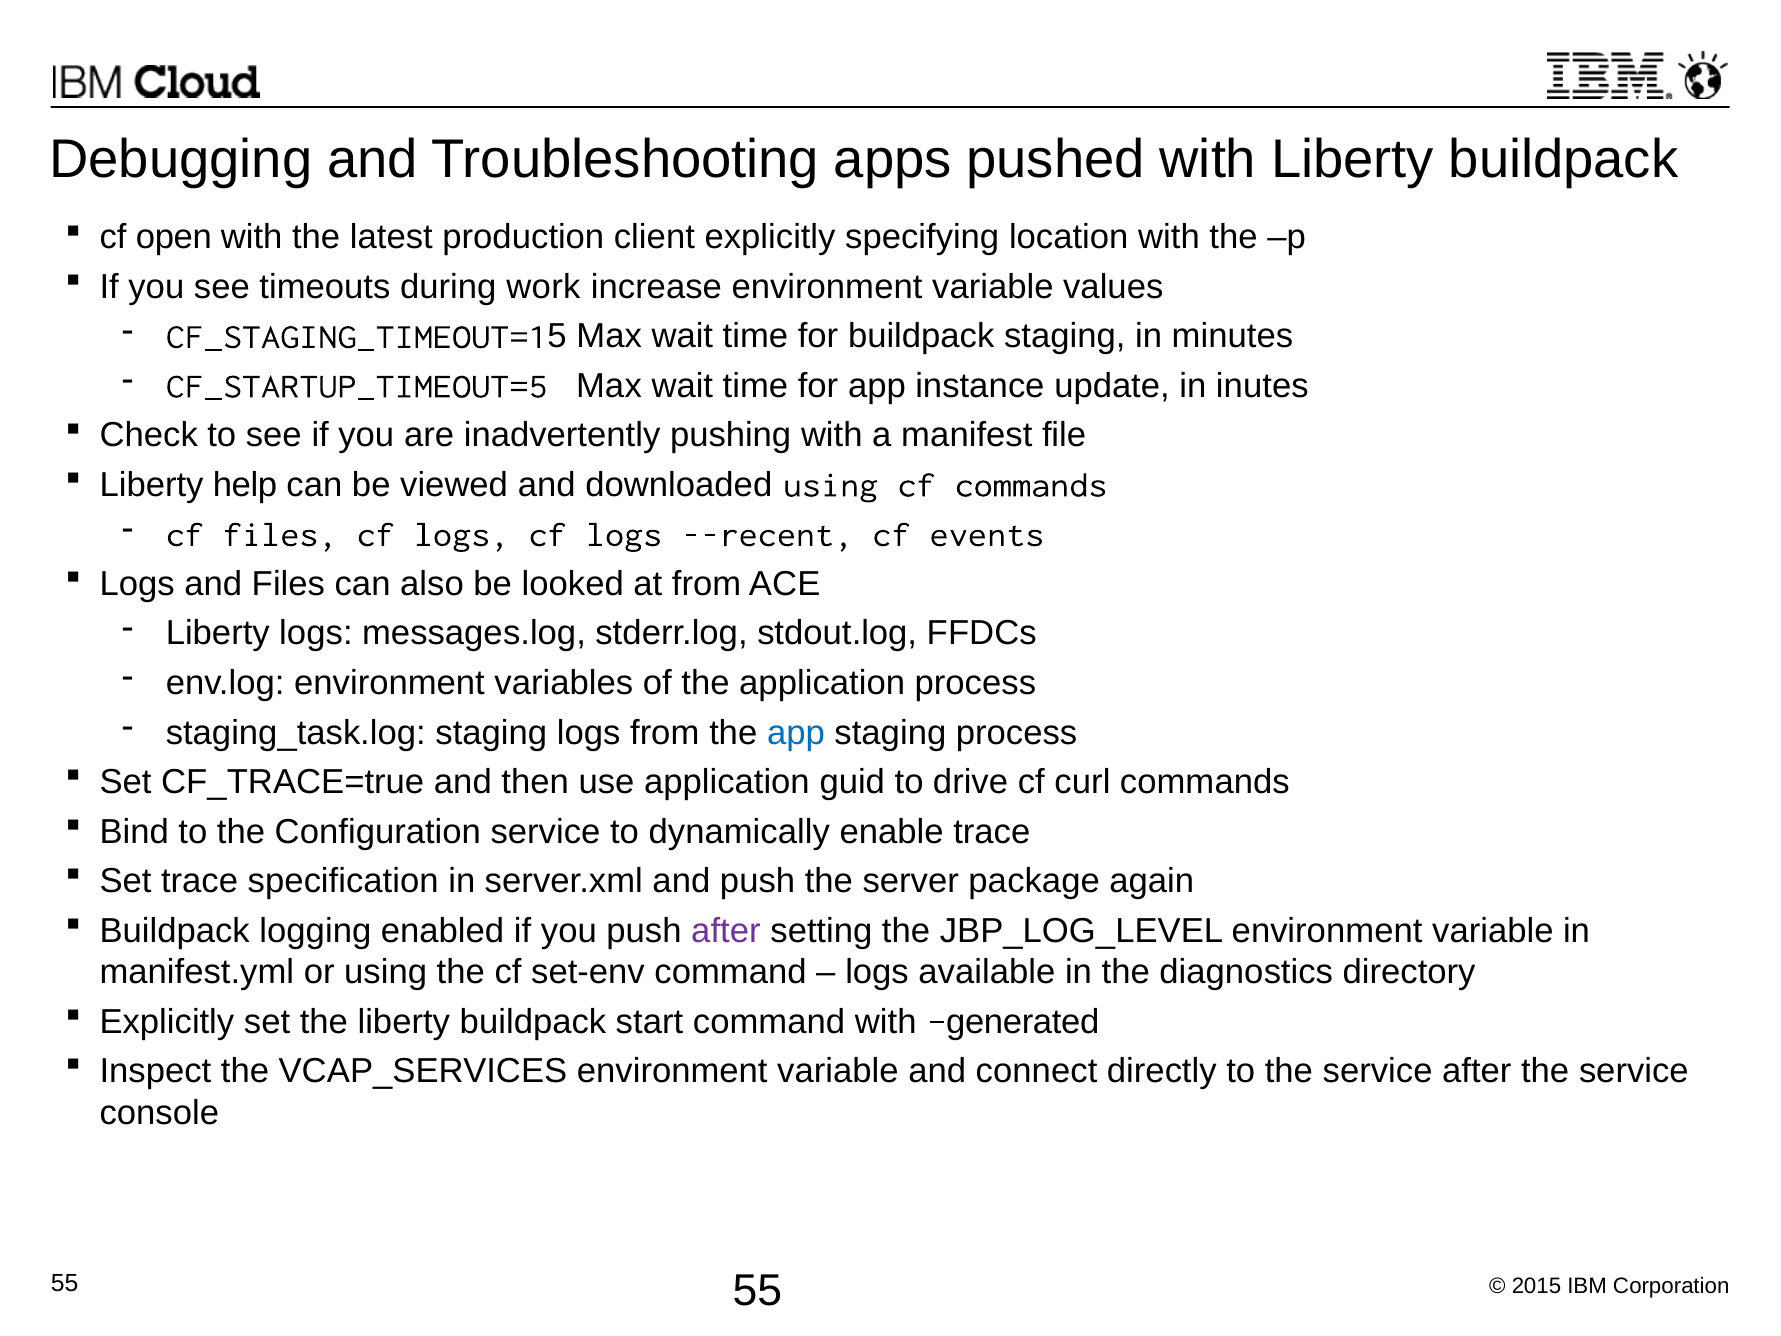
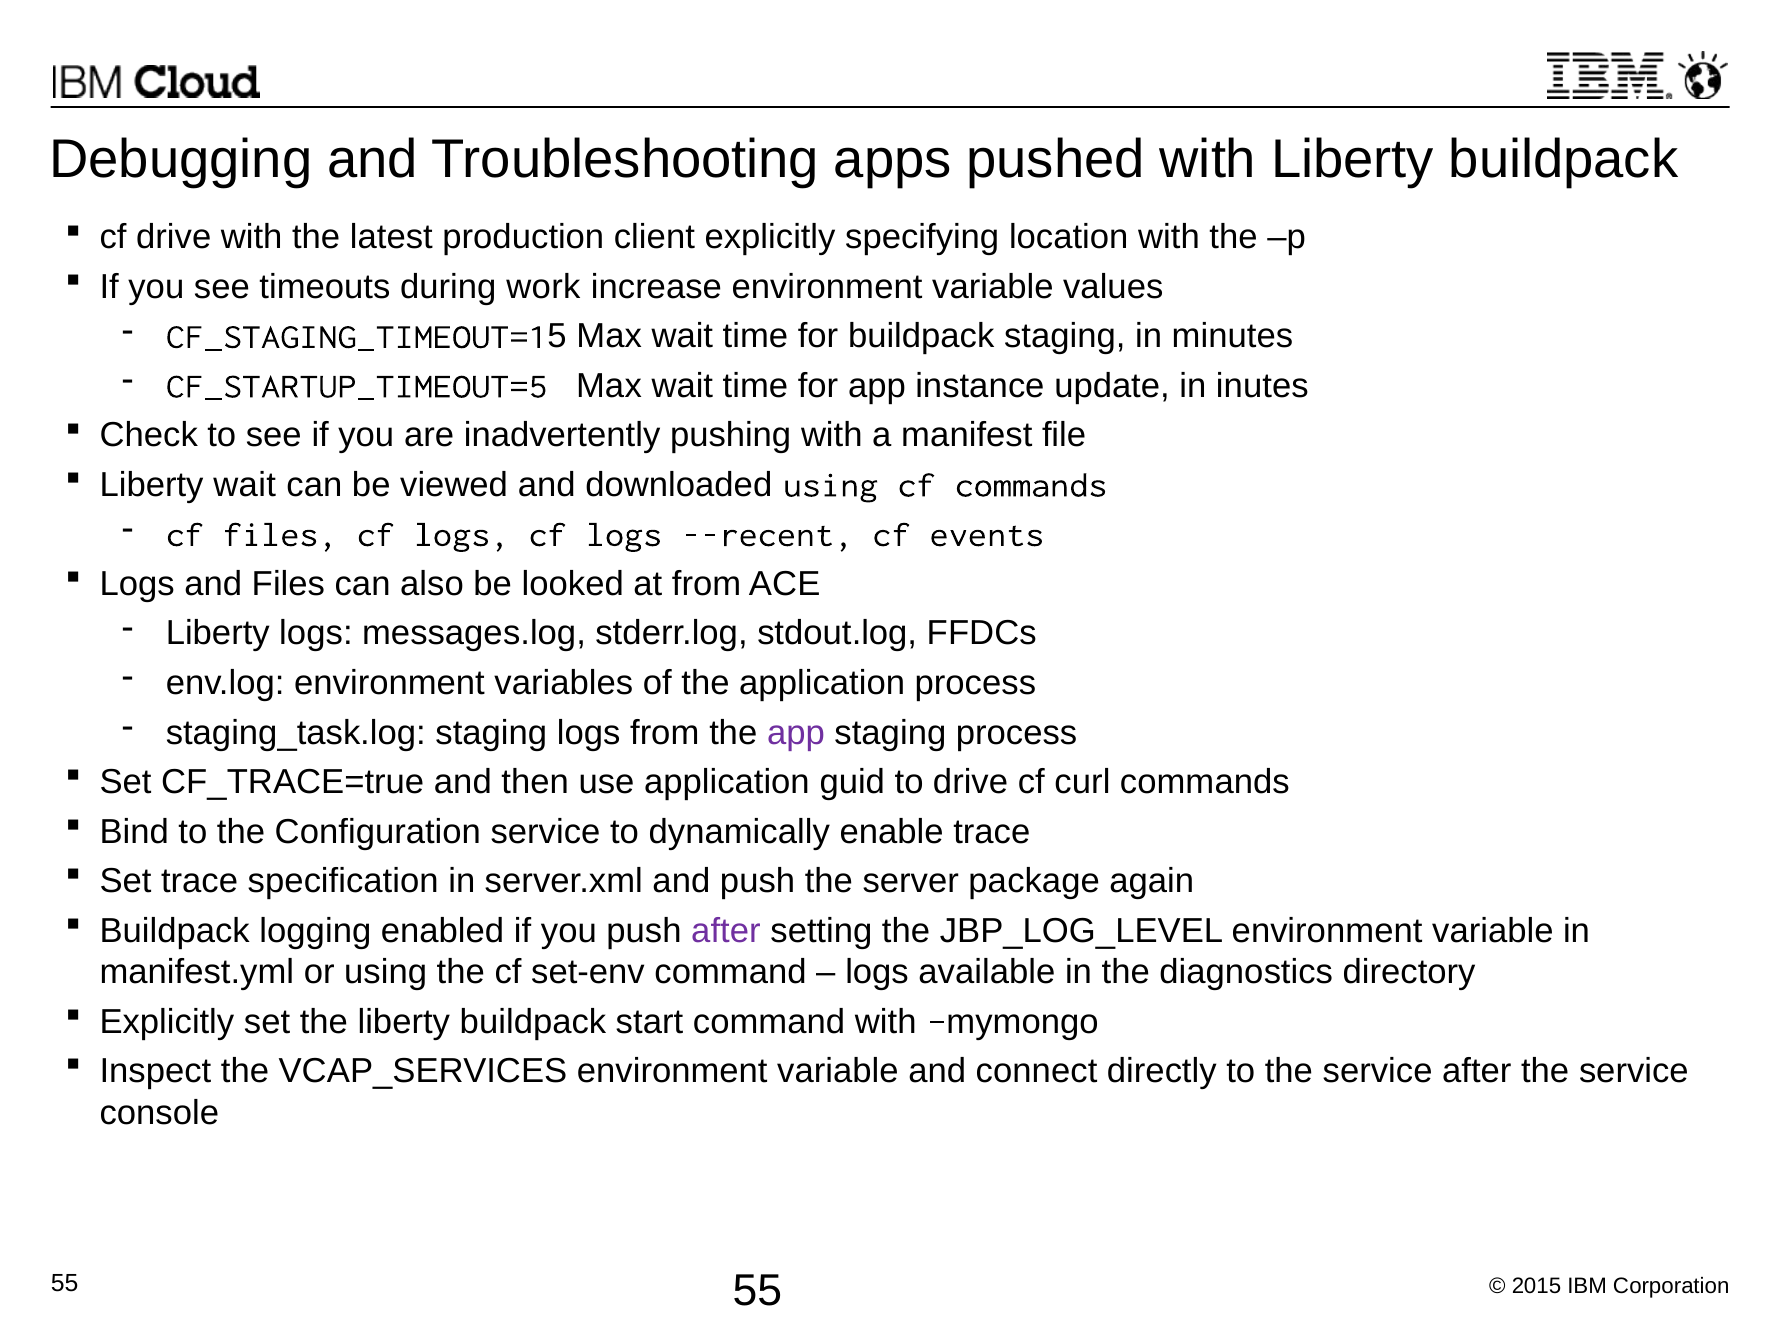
cf open: open -> drive
Liberty help: help -> wait
app at (796, 732) colour: blue -> purple
generated: generated -> mymongo
